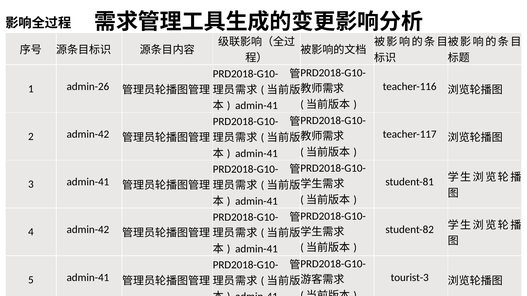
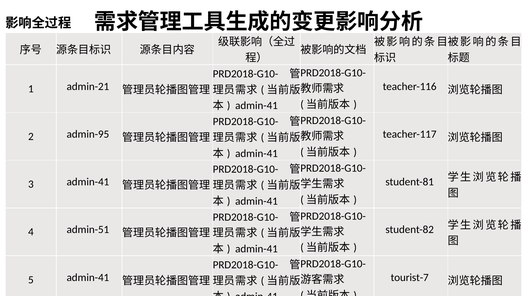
admin-26: admin-26 -> admin-21
2 admin-42: admin-42 -> admin-95
4 admin-42: admin-42 -> admin-51
tourist-3: tourist-3 -> tourist-7
